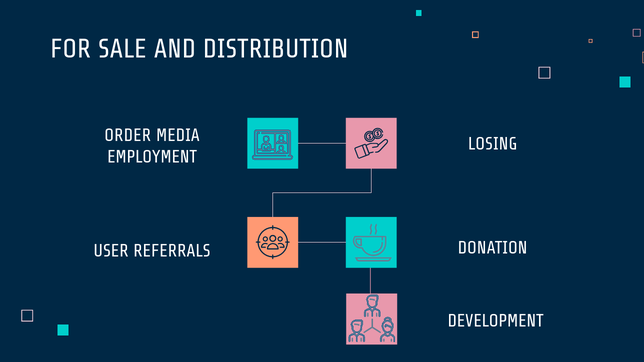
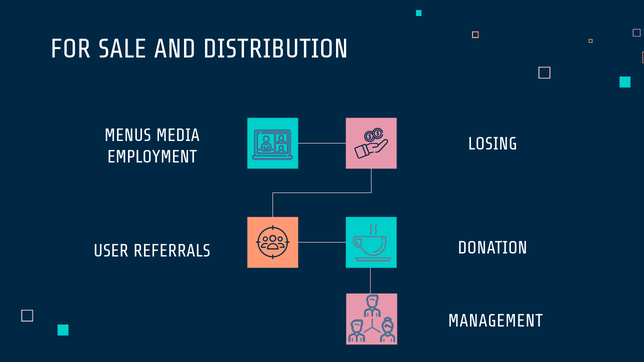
ORDER: ORDER -> MENUS
DEVELOPMENT: DEVELOPMENT -> MANAGEMENT
